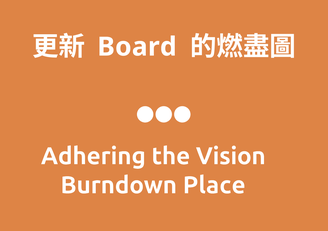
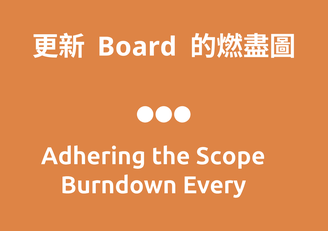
Vision: Vision -> Scope
Place: Place -> Every
